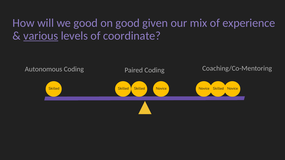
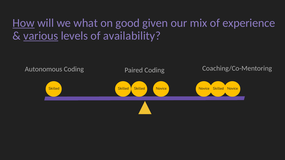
How underline: none -> present
we good: good -> what
coordinate: coordinate -> availability
